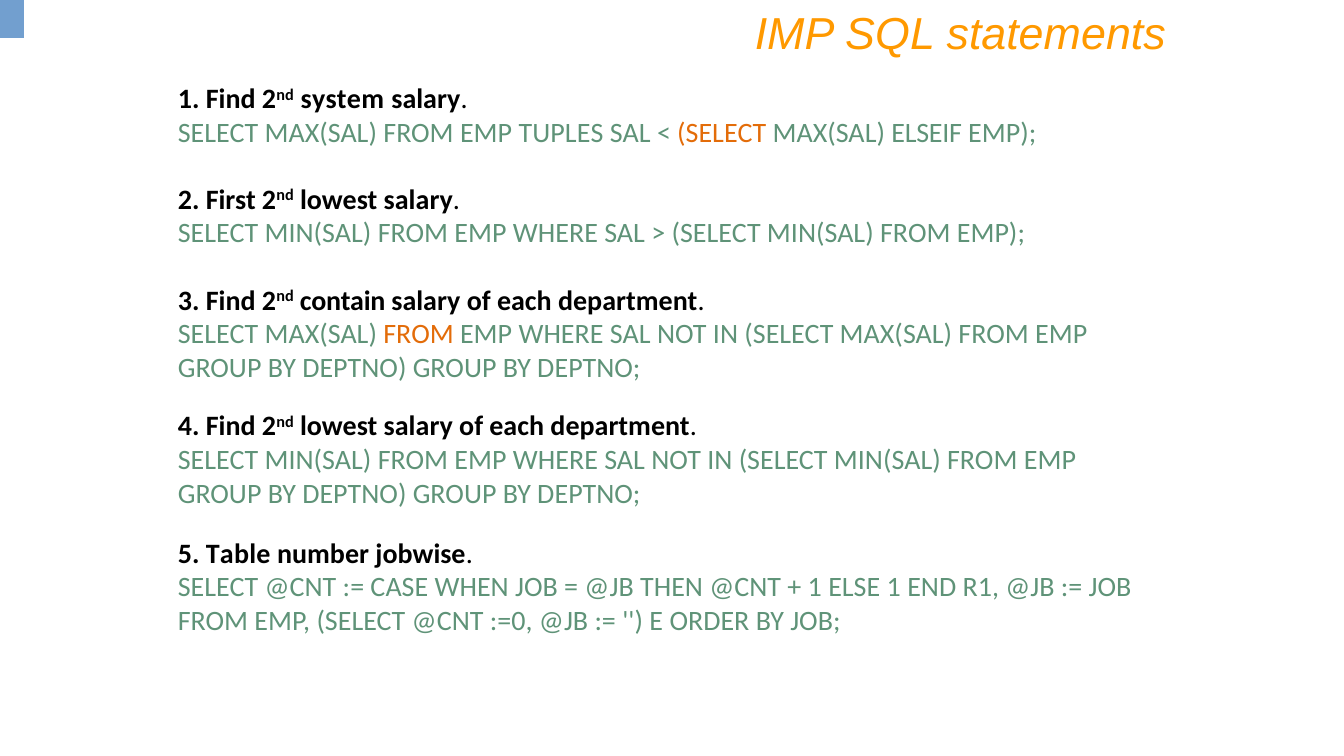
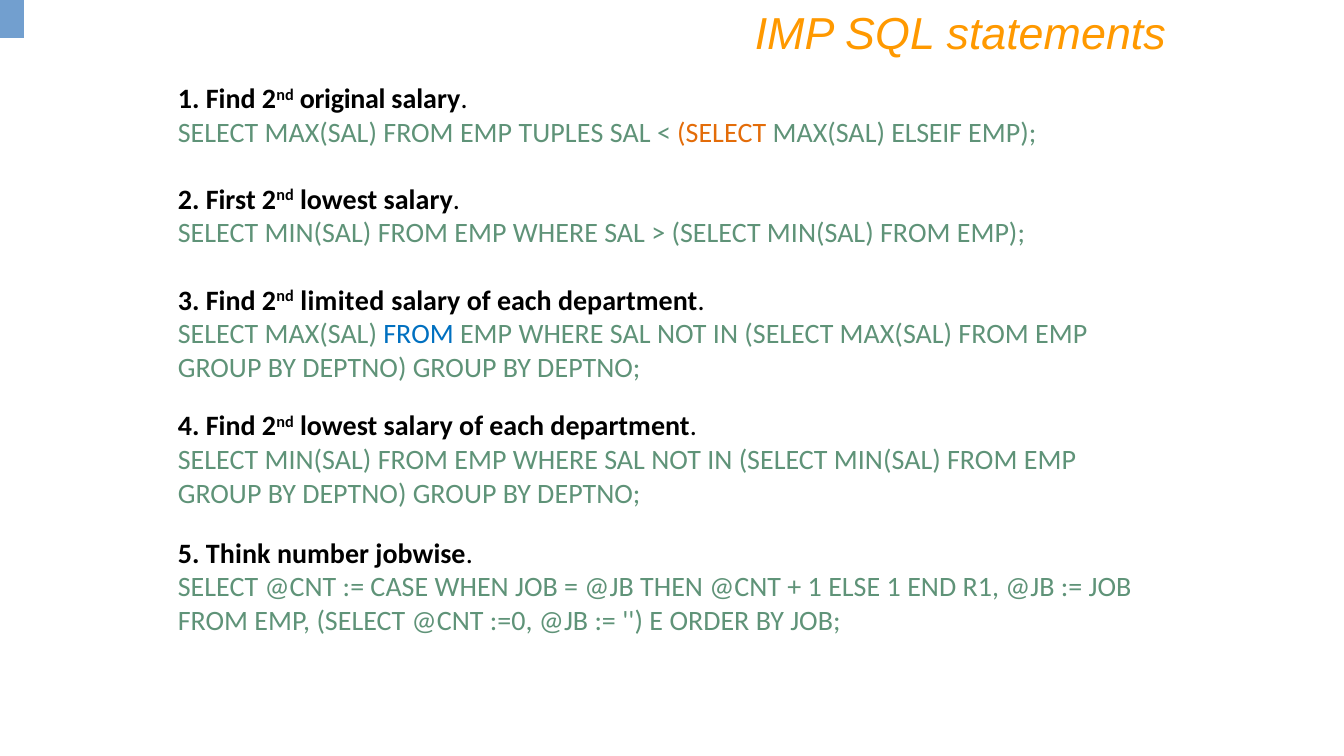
system: system -> original
contain: contain -> limited
FROM at (419, 335) colour: orange -> blue
Table: Table -> Think
